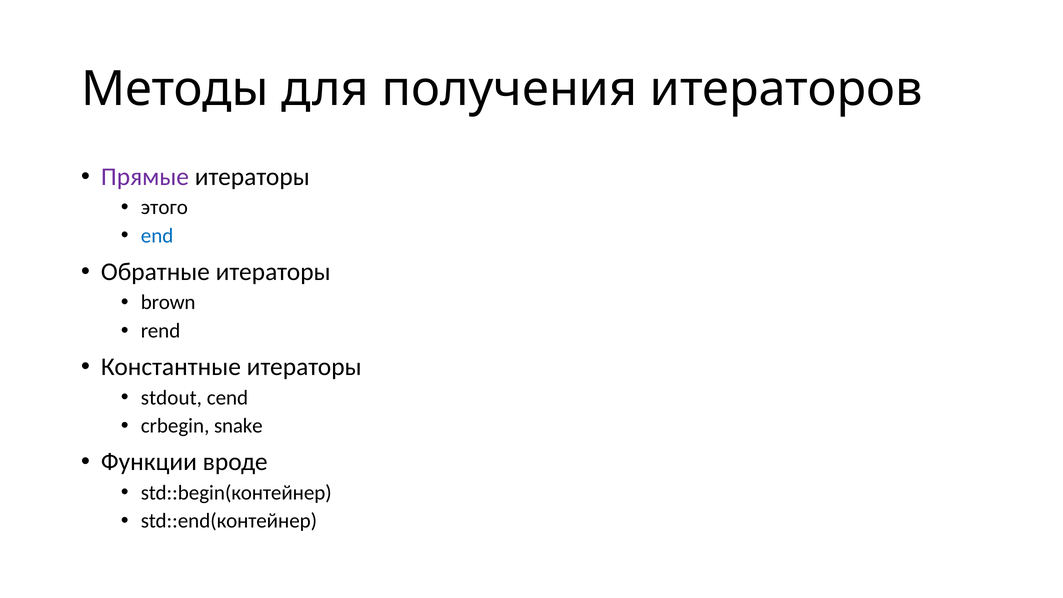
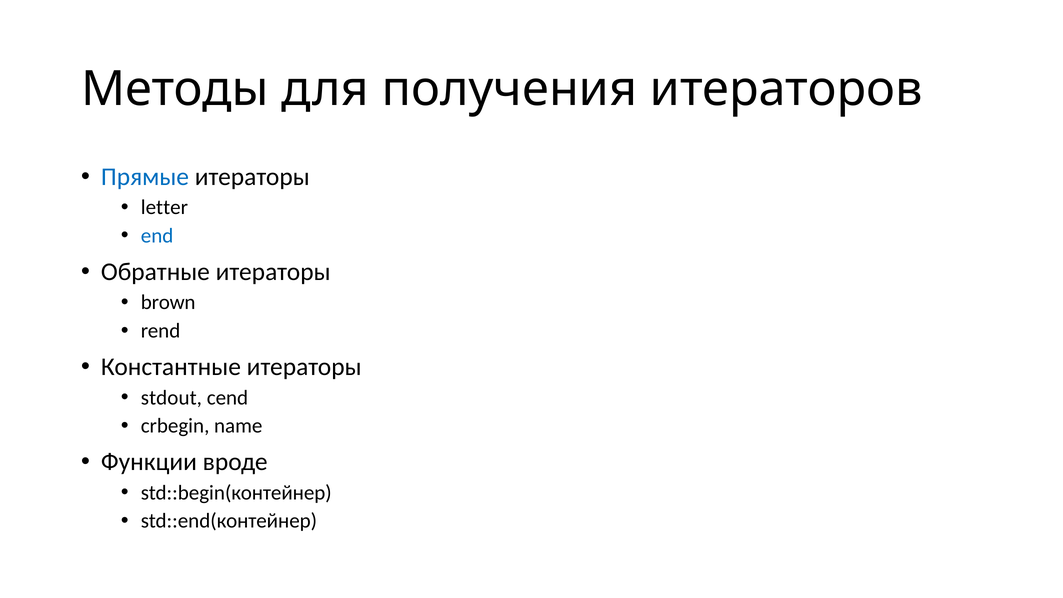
Прямые colour: purple -> blue
этого: этого -> letter
snake: snake -> name
